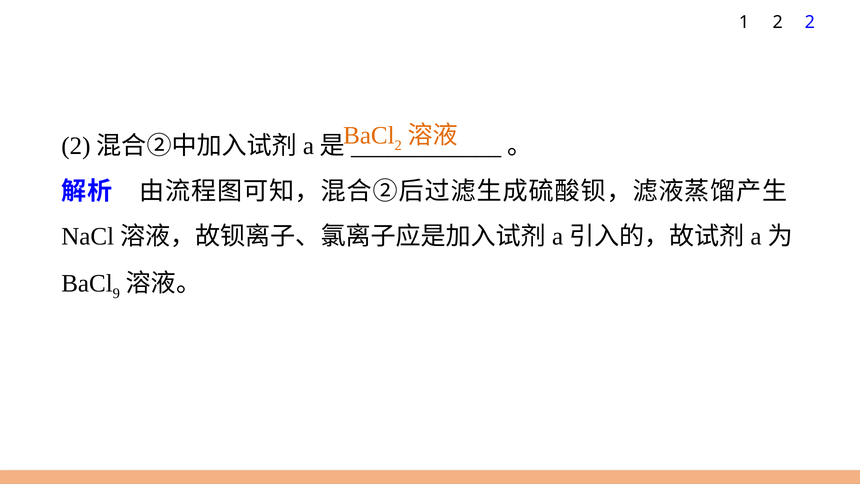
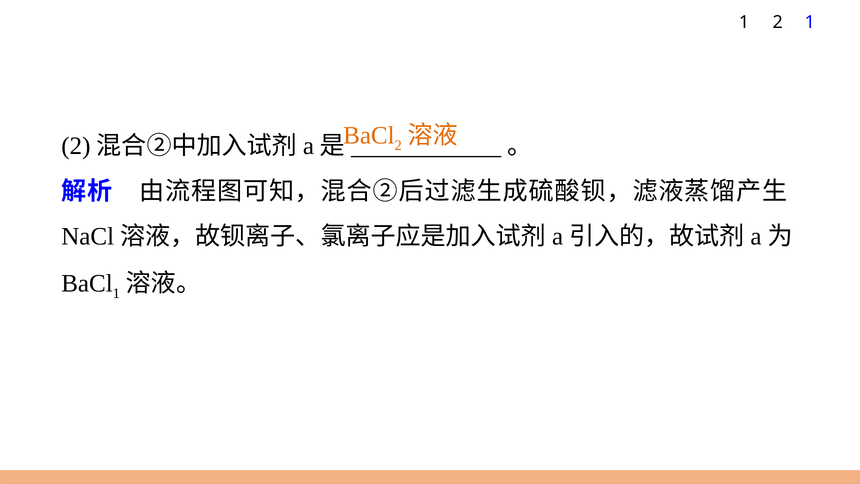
2 2: 2 -> 1
9 at (116, 293): 9 -> 1
